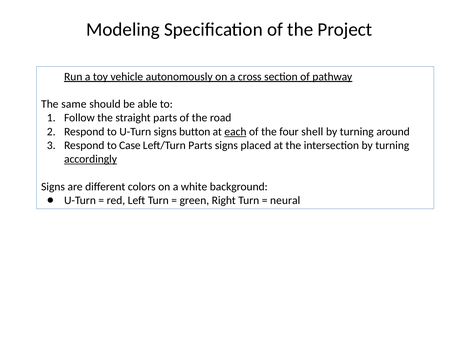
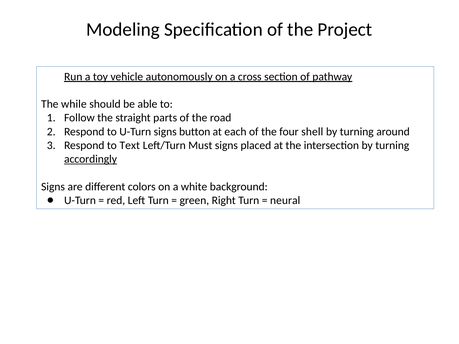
same: same -> while
each underline: present -> none
Case: Case -> Text
Left/Turn Parts: Parts -> Must
